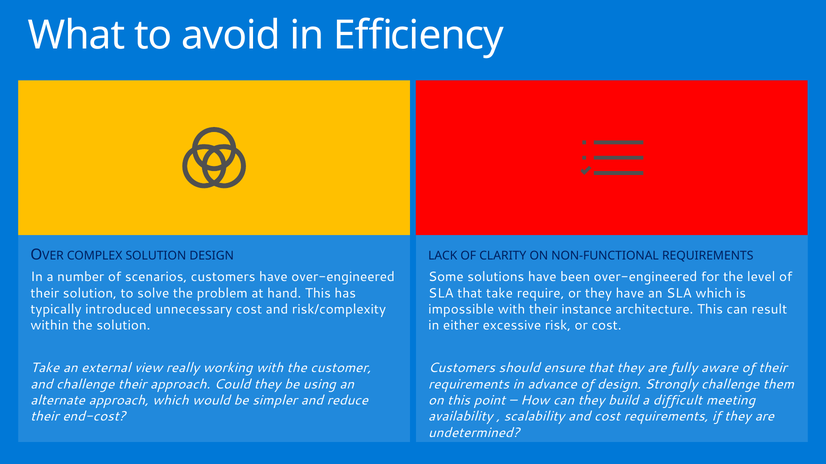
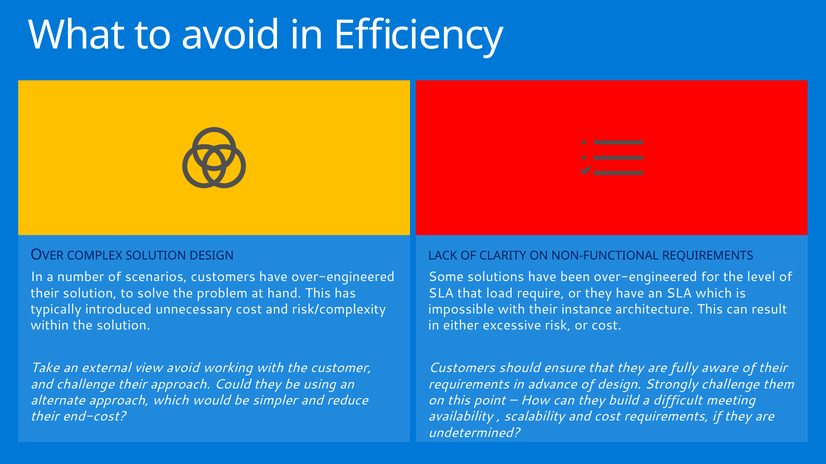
that take: take -> load
view really: really -> avoid
